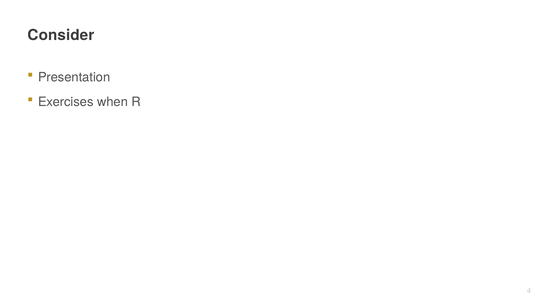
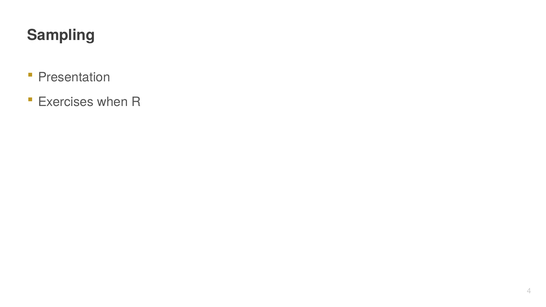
Consider: Consider -> Sampling
